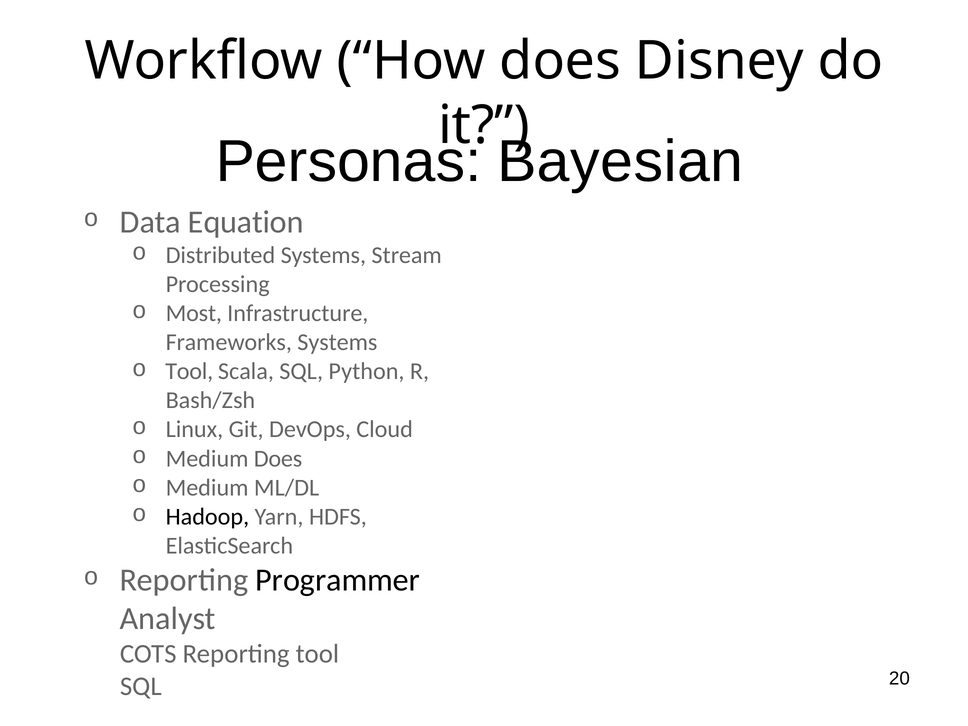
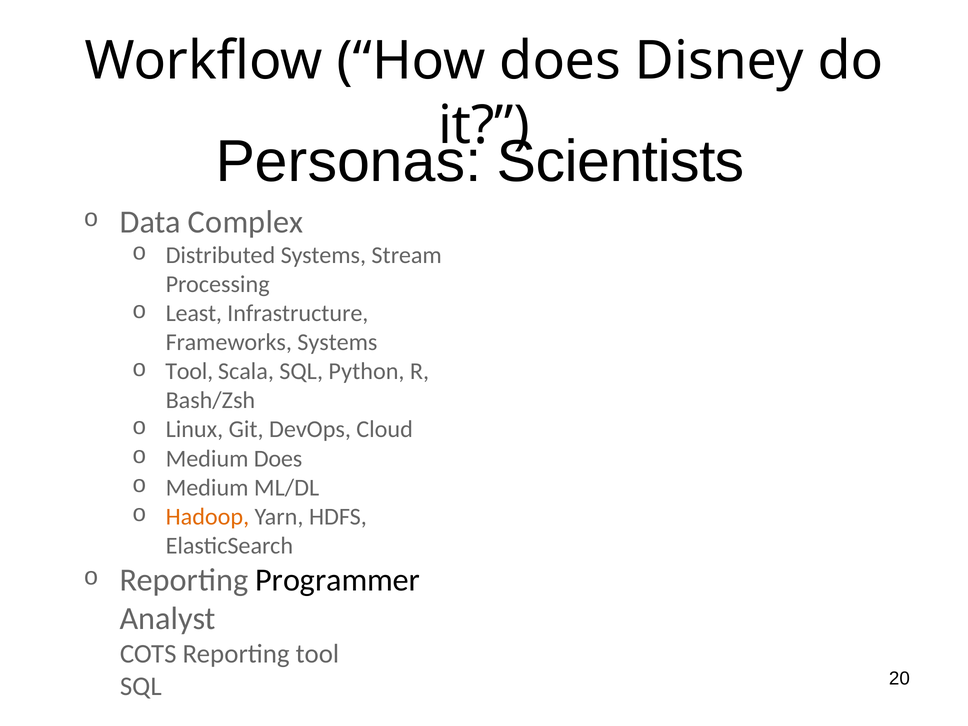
Bayesian: Bayesian -> Scientists
Equation: Equation -> Complex
Most: Most -> Least
Hadoop colour: black -> orange
